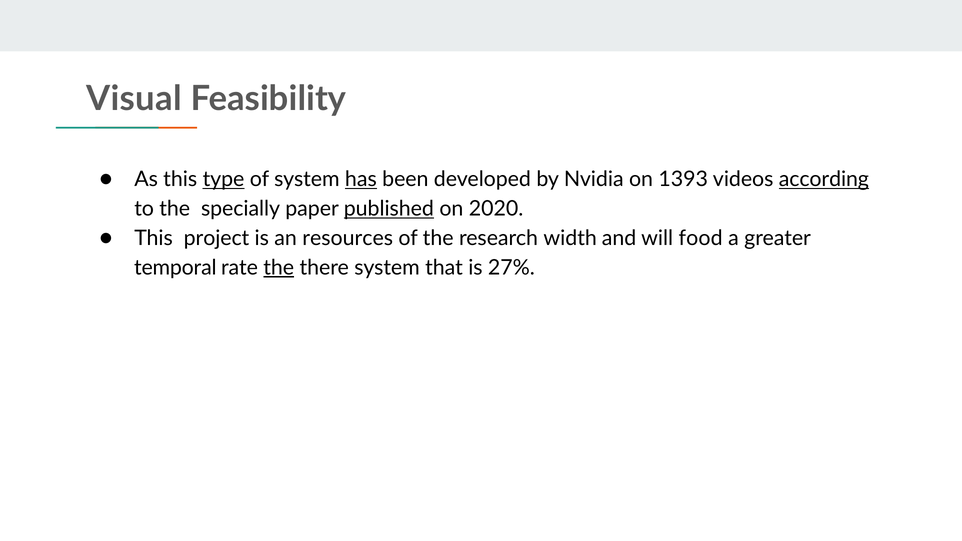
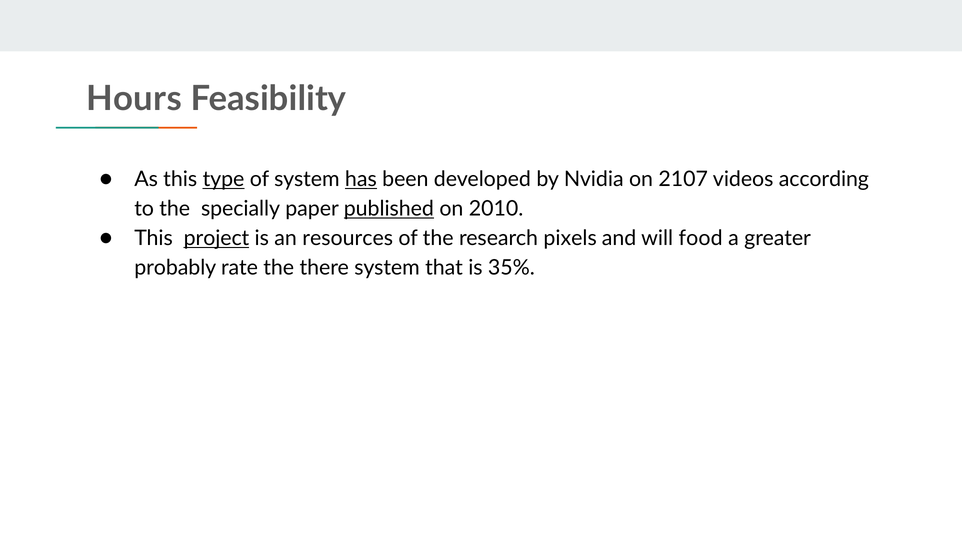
Visual: Visual -> Hours
1393: 1393 -> 2107
according underline: present -> none
2020: 2020 -> 2010
project underline: none -> present
width: width -> pixels
temporal: temporal -> probably
the at (279, 268) underline: present -> none
27%: 27% -> 35%
